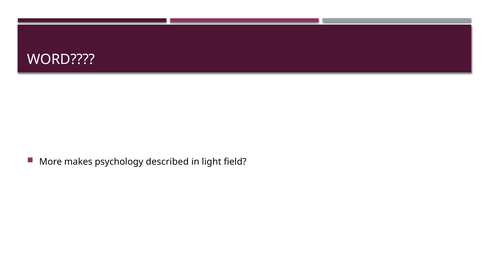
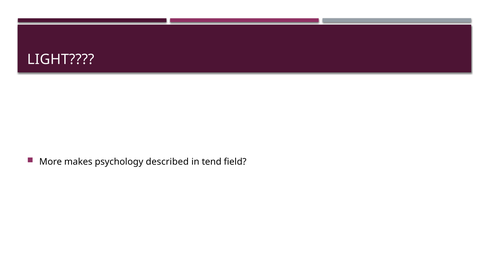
WORD: WORD -> LIGHT
light: light -> tend
